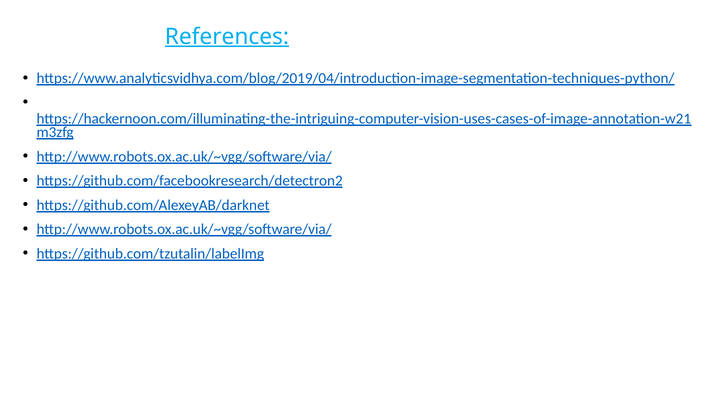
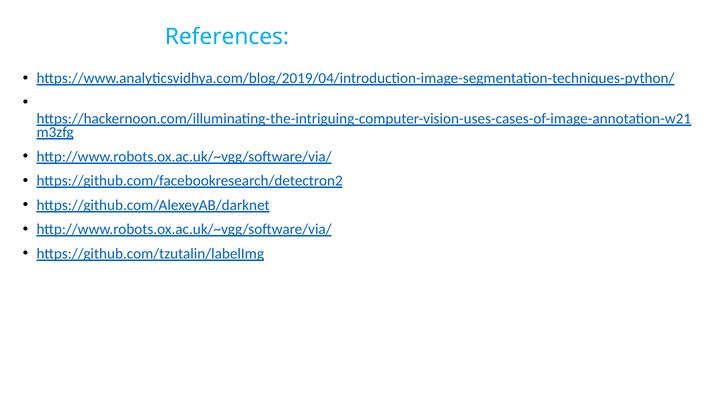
References underline: present -> none
